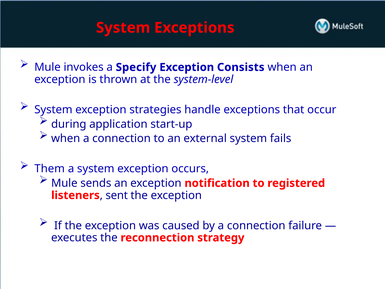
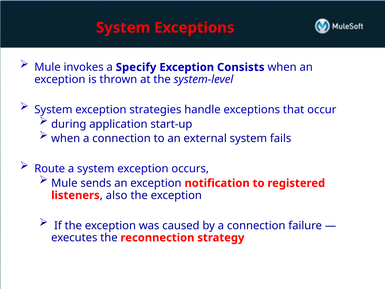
Them: Them -> Route
sent: sent -> also
